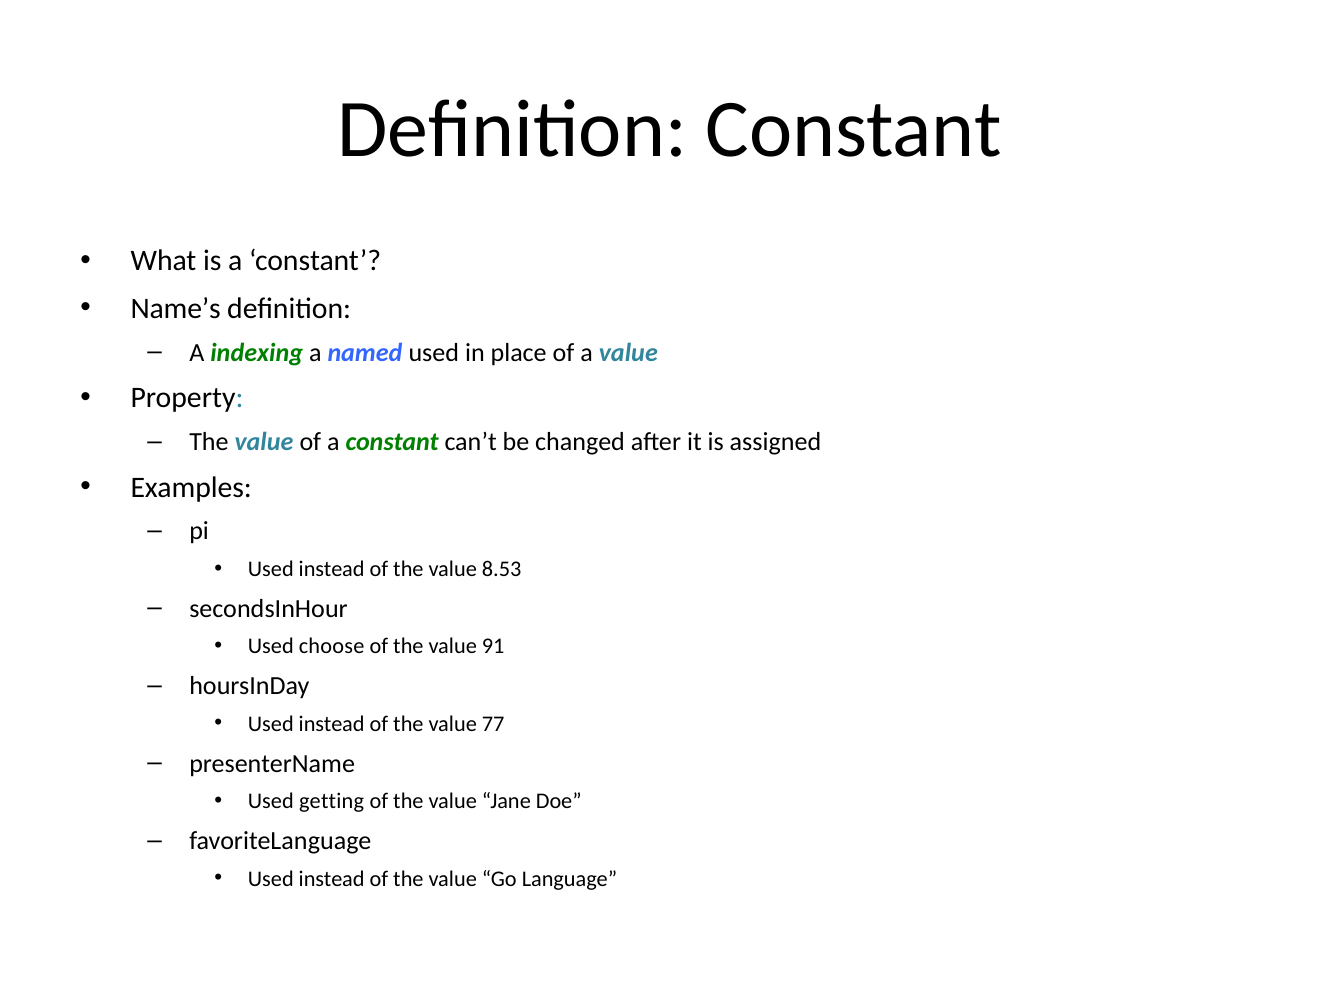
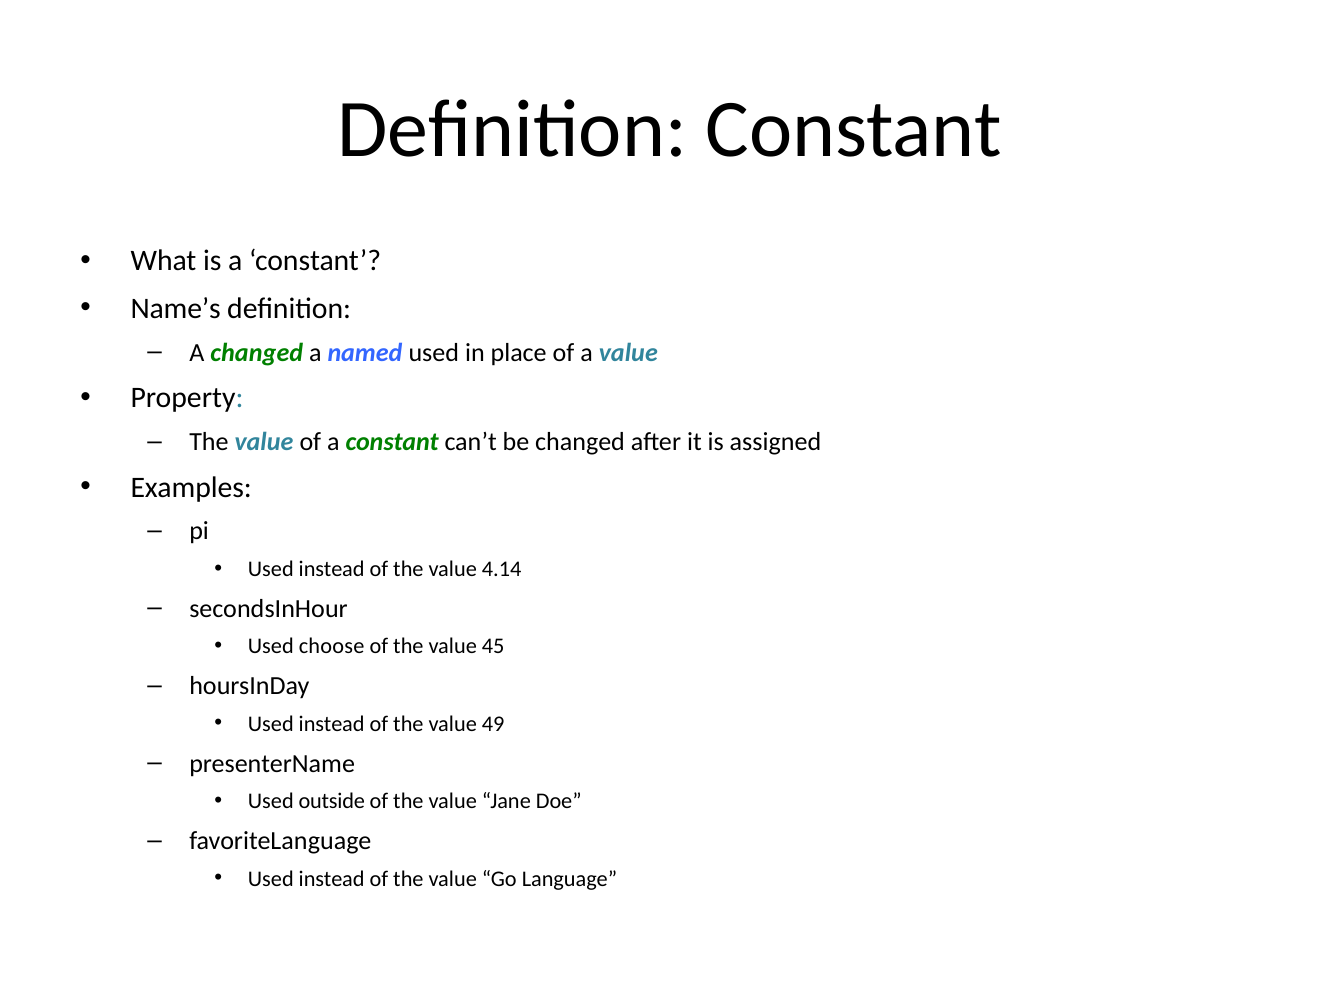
A indexing: indexing -> changed
8.53: 8.53 -> 4.14
91: 91 -> 45
77: 77 -> 49
getting: getting -> outside
